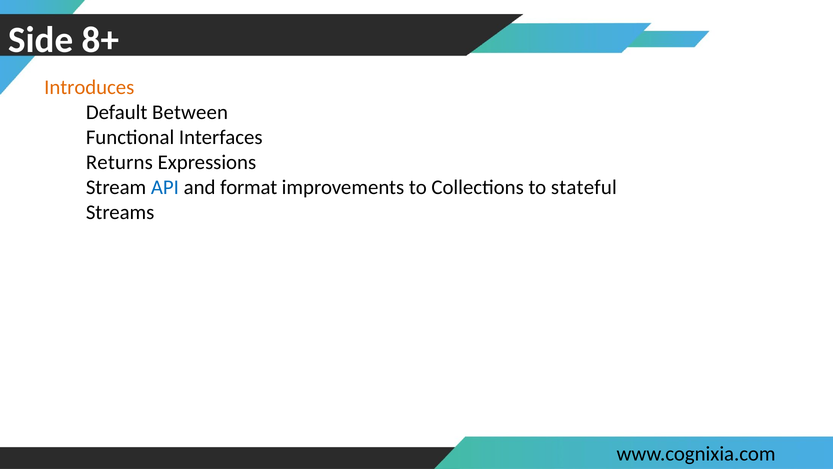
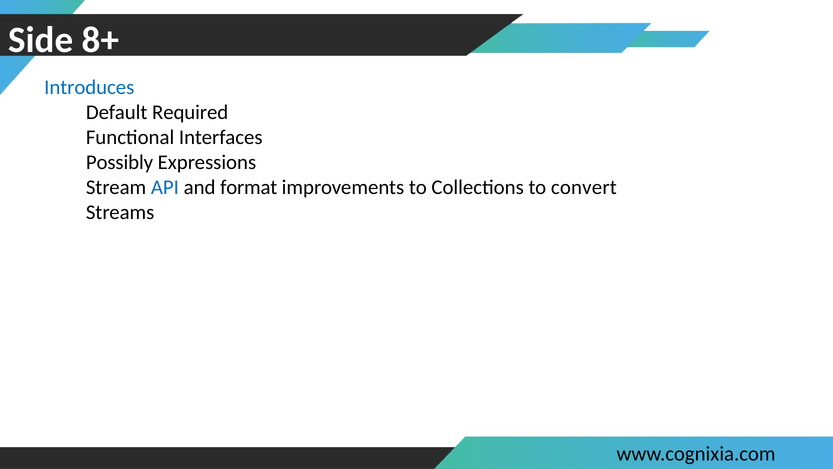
Introduces colour: orange -> blue
Between: Between -> Required
Returns: Returns -> Possibly
stateful: stateful -> convert
